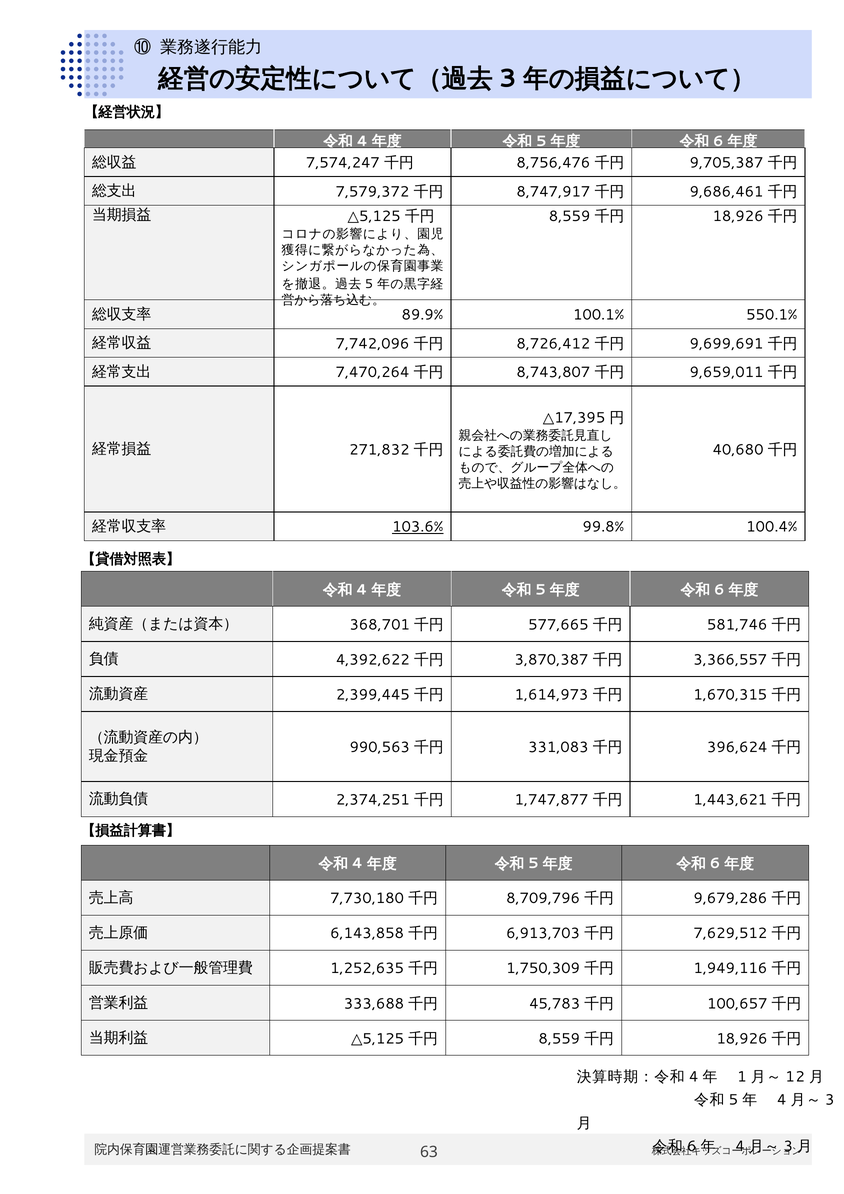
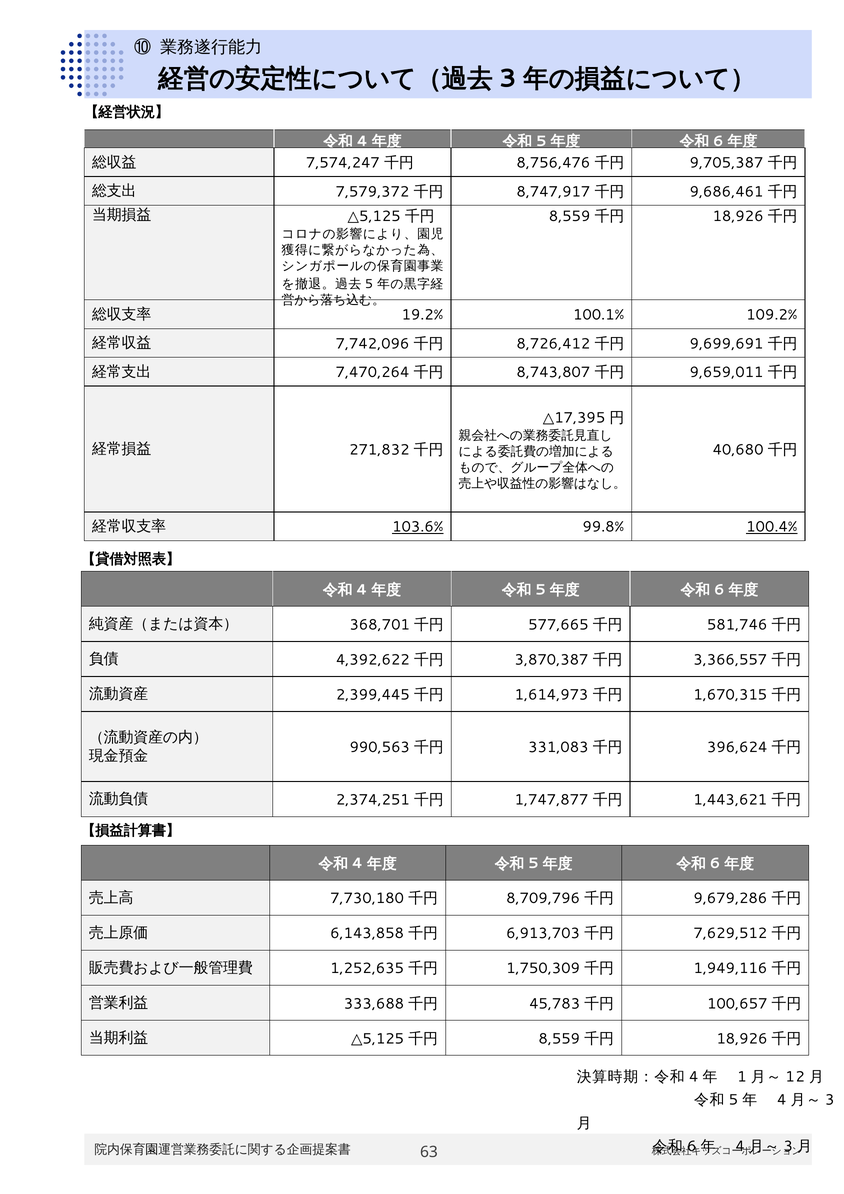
89.9%: 89.9% -> 19.2%
550.1%: 550.1% -> 109.2%
100.4% underline: none -> present
